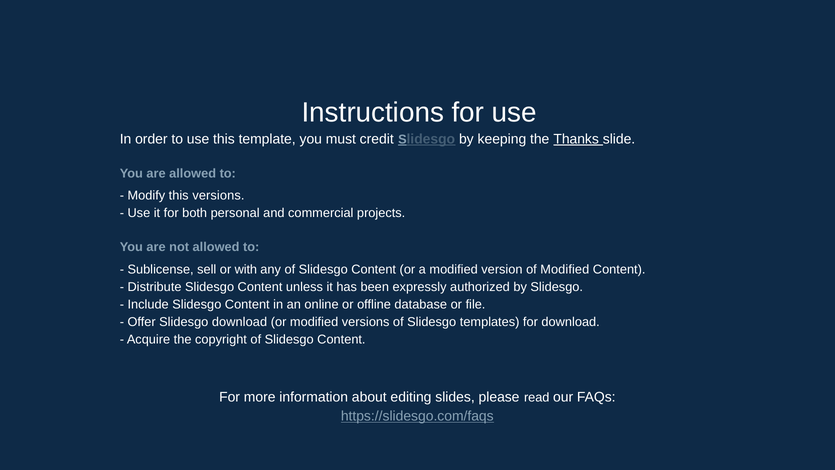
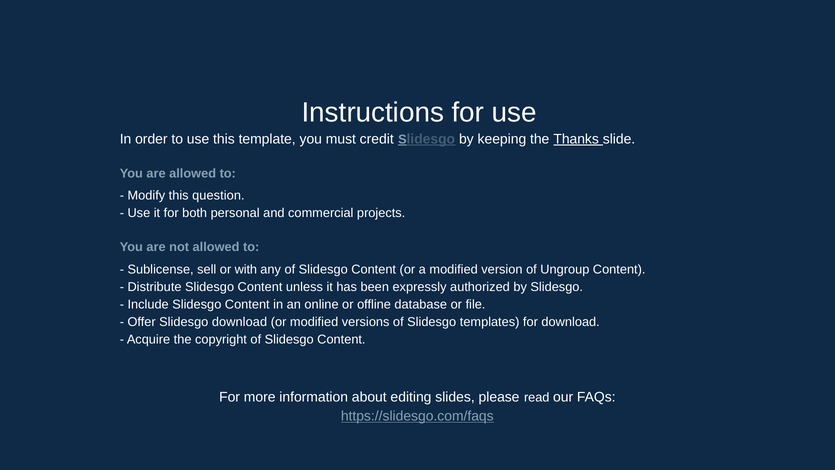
this versions: versions -> question
of Modified: Modified -> Ungroup
